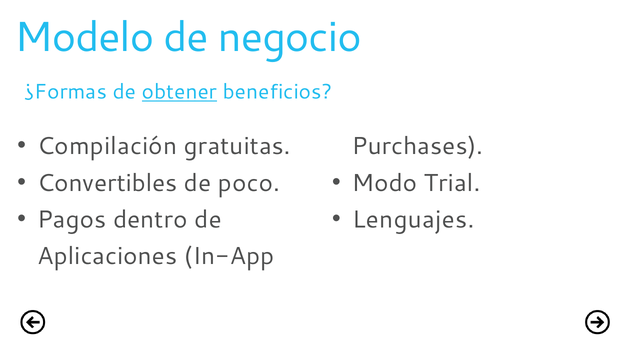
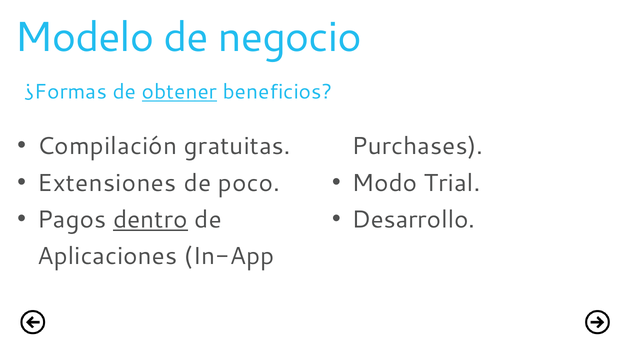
Convertibles: Convertibles -> Extensiones
dentro underline: none -> present
Lenguajes: Lenguajes -> Desarrollo
